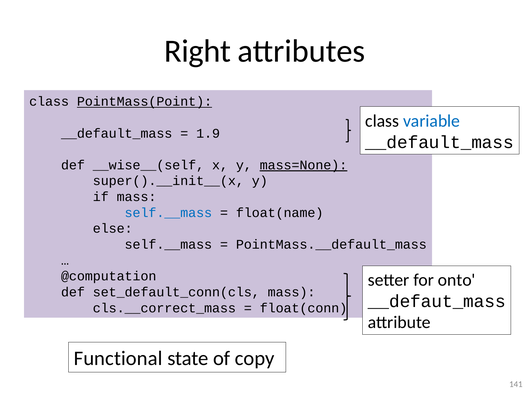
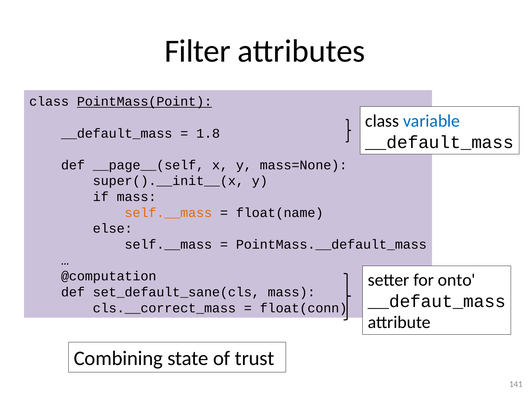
Right: Right -> Filter
1.9: 1.9 -> 1.8
__wise__(self: __wise__(self -> __page__(self
mass=None underline: present -> none
self.__mass at (168, 213) colour: blue -> orange
set_default_conn(cls: set_default_conn(cls -> set_default_sane(cls
Functional: Functional -> Combining
copy: copy -> trust
